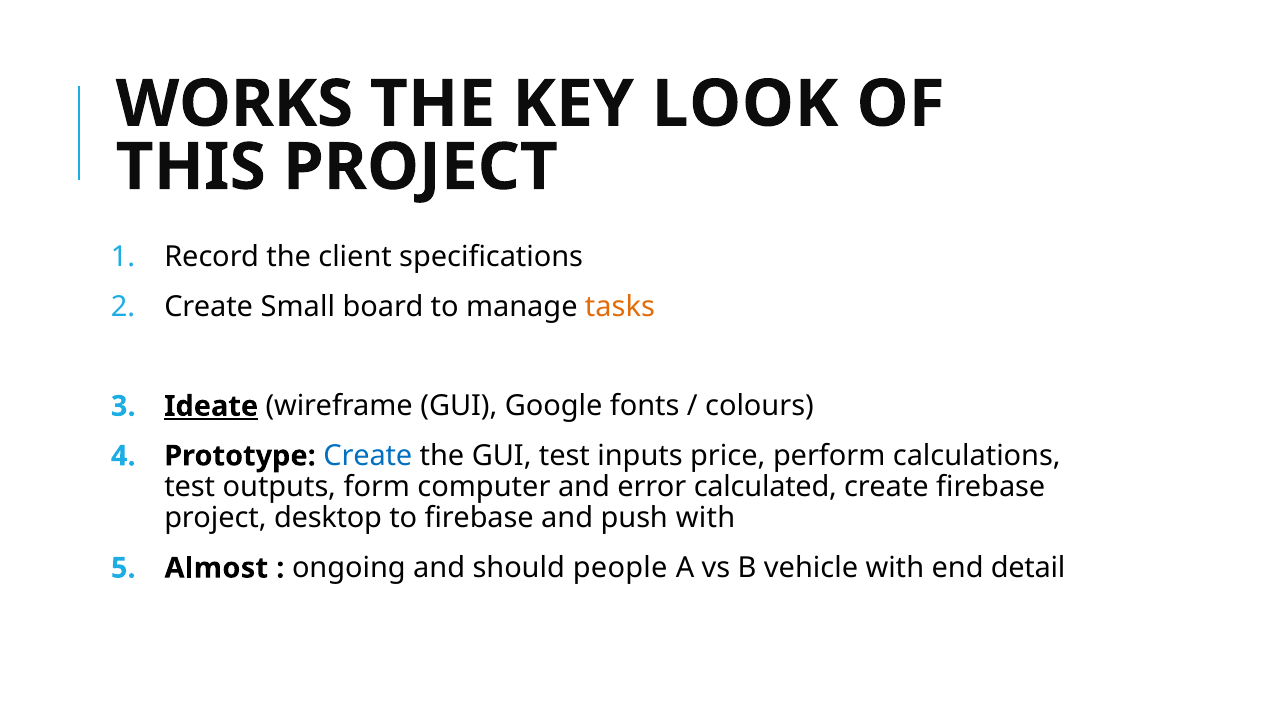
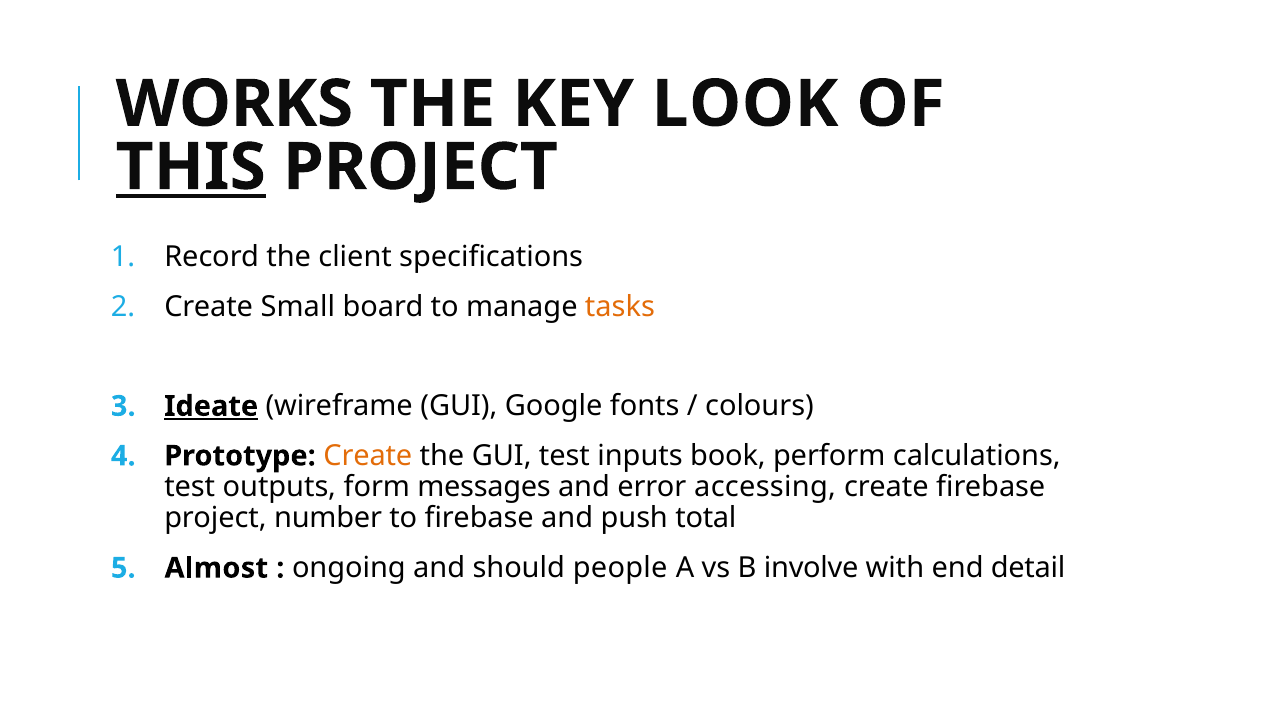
THIS underline: none -> present
Create at (368, 456) colour: blue -> orange
price: price -> book
computer: computer -> messages
calculated: calculated -> accessing
desktop: desktop -> number
push with: with -> total
vehicle: vehicle -> involve
